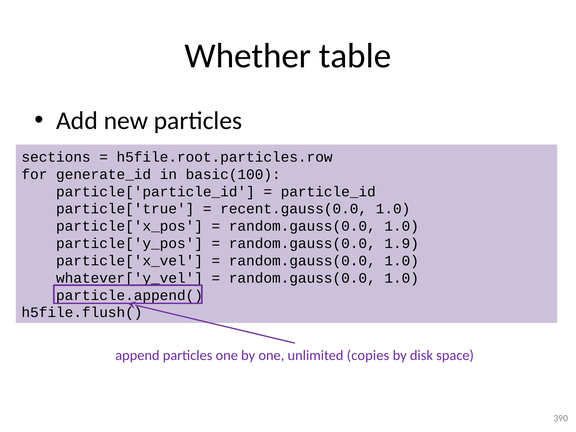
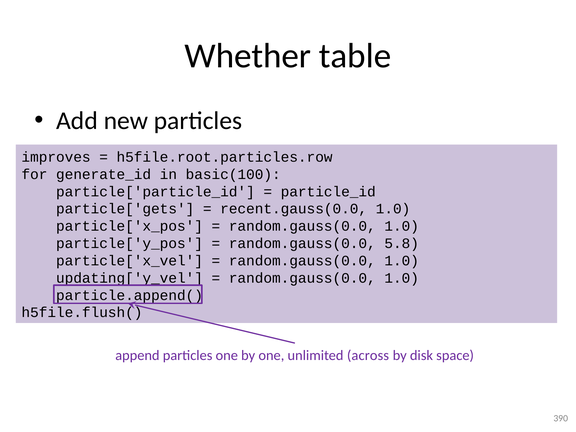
sections: sections -> improves
particle['true: particle['true -> particle['gets
1.9: 1.9 -> 5.8
whatever['y_vel: whatever['y_vel -> updating['y_vel
copies: copies -> across
